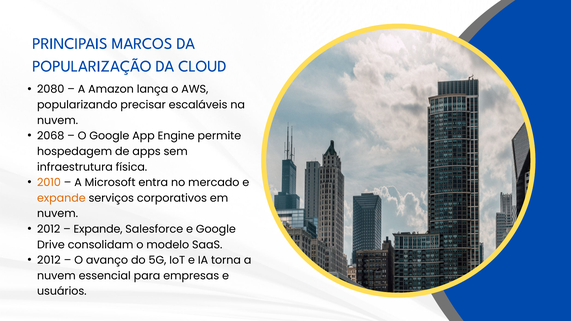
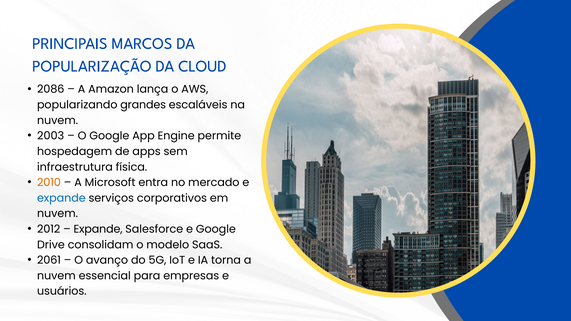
2080: 2080 -> 2086
precisar: precisar -> grandes
2068: 2068 -> 2003
expande at (61, 198) colour: orange -> blue
2012 at (49, 260): 2012 -> 2061
